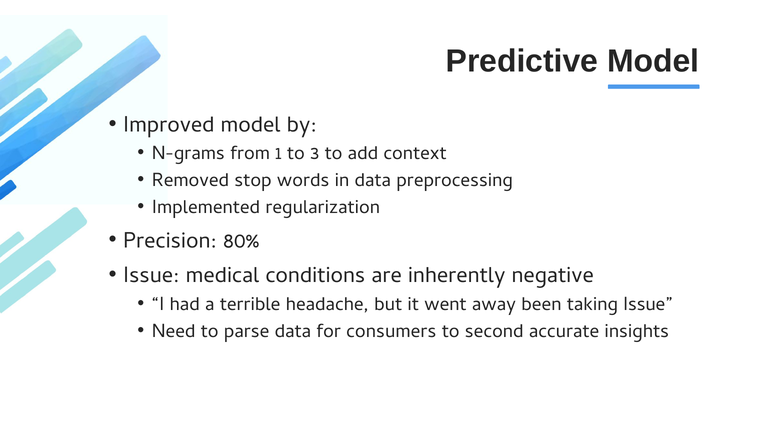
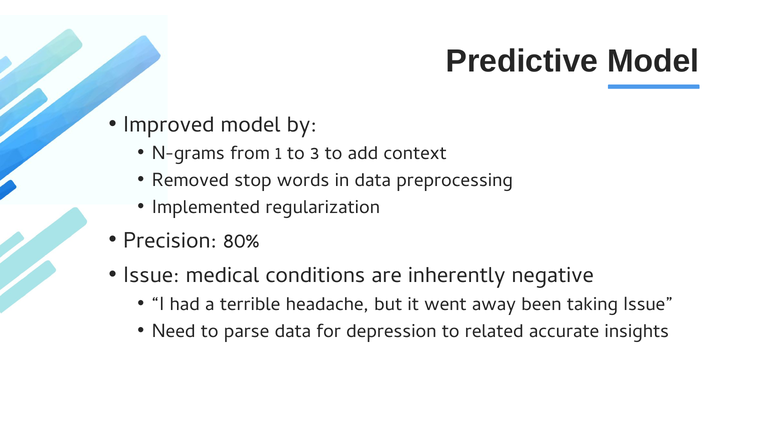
consumers: consumers -> depression
second: second -> related
